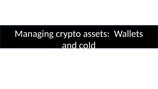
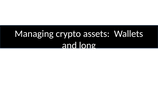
cold: cold -> long
